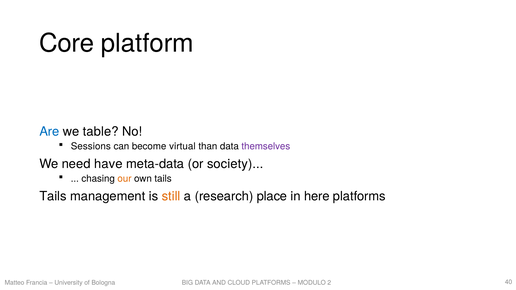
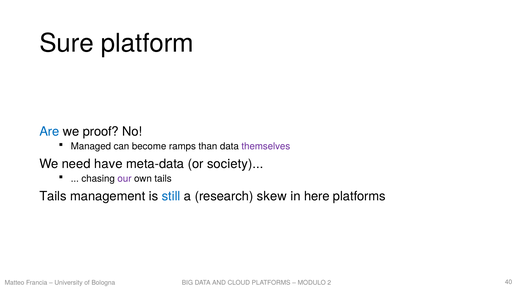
Core: Core -> Sure
table: table -> proof
Sessions: Sessions -> Managed
virtual: virtual -> ramps
our colour: orange -> purple
still colour: orange -> blue
place: place -> skew
